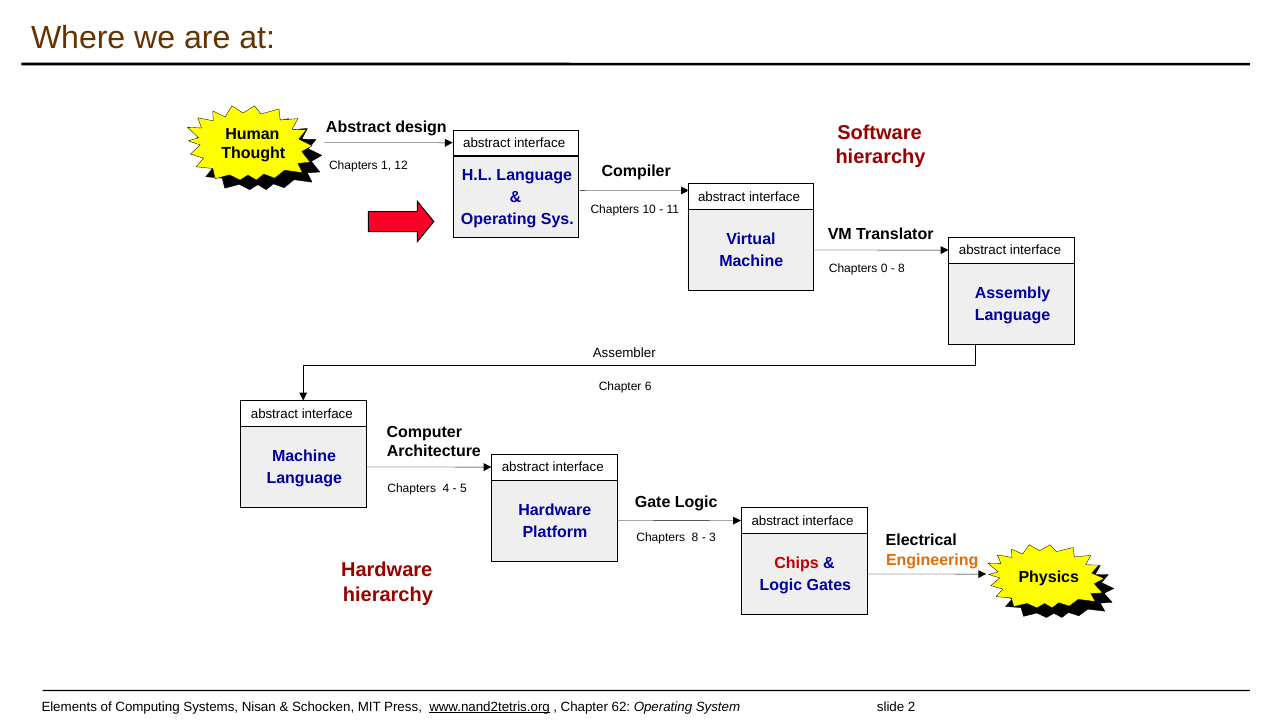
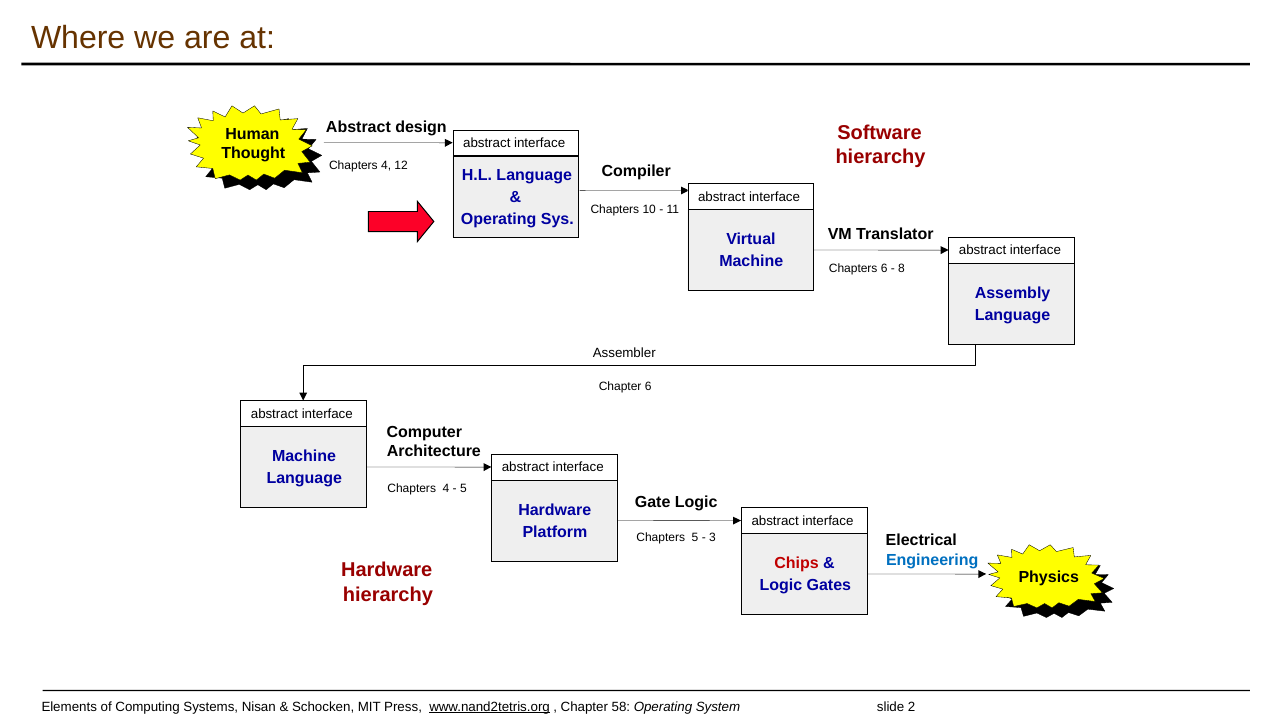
1 at (386, 165): 1 -> 4
Chapters 0: 0 -> 6
Chapters 8: 8 -> 5
Engineering colour: orange -> blue
62: 62 -> 58
